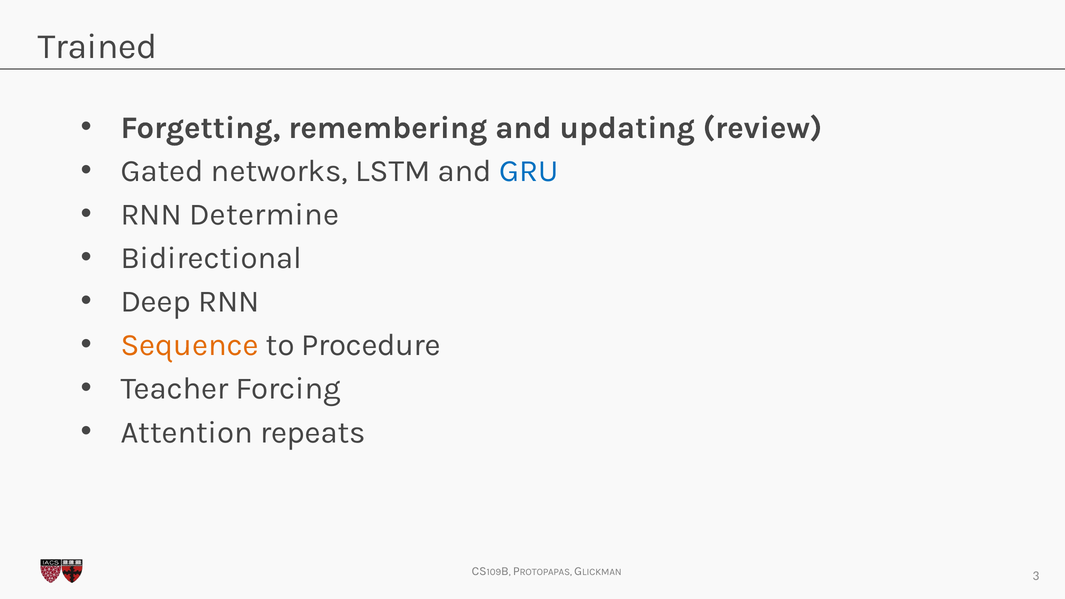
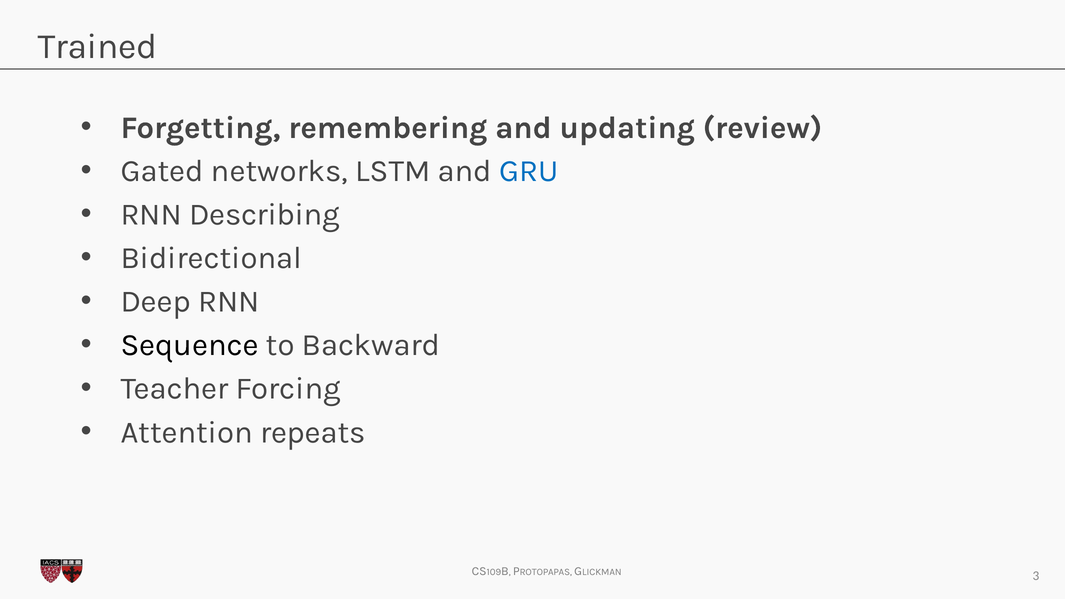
Determine: Determine -> Describing
Sequence colour: orange -> black
Procedure: Procedure -> Backward
